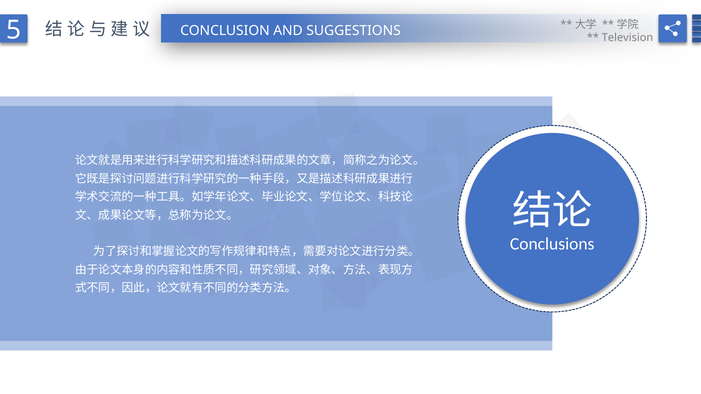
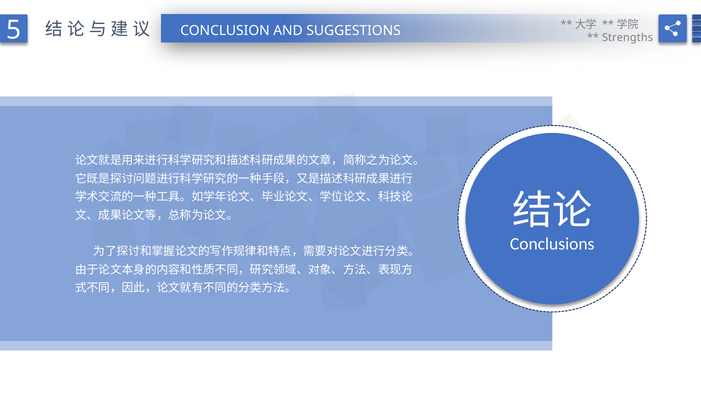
Television: Television -> Strengths
